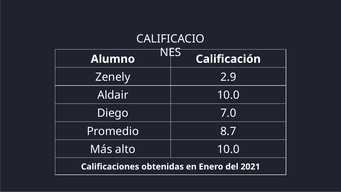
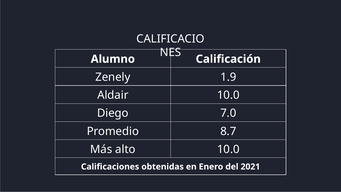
2.9: 2.9 -> 1.9
